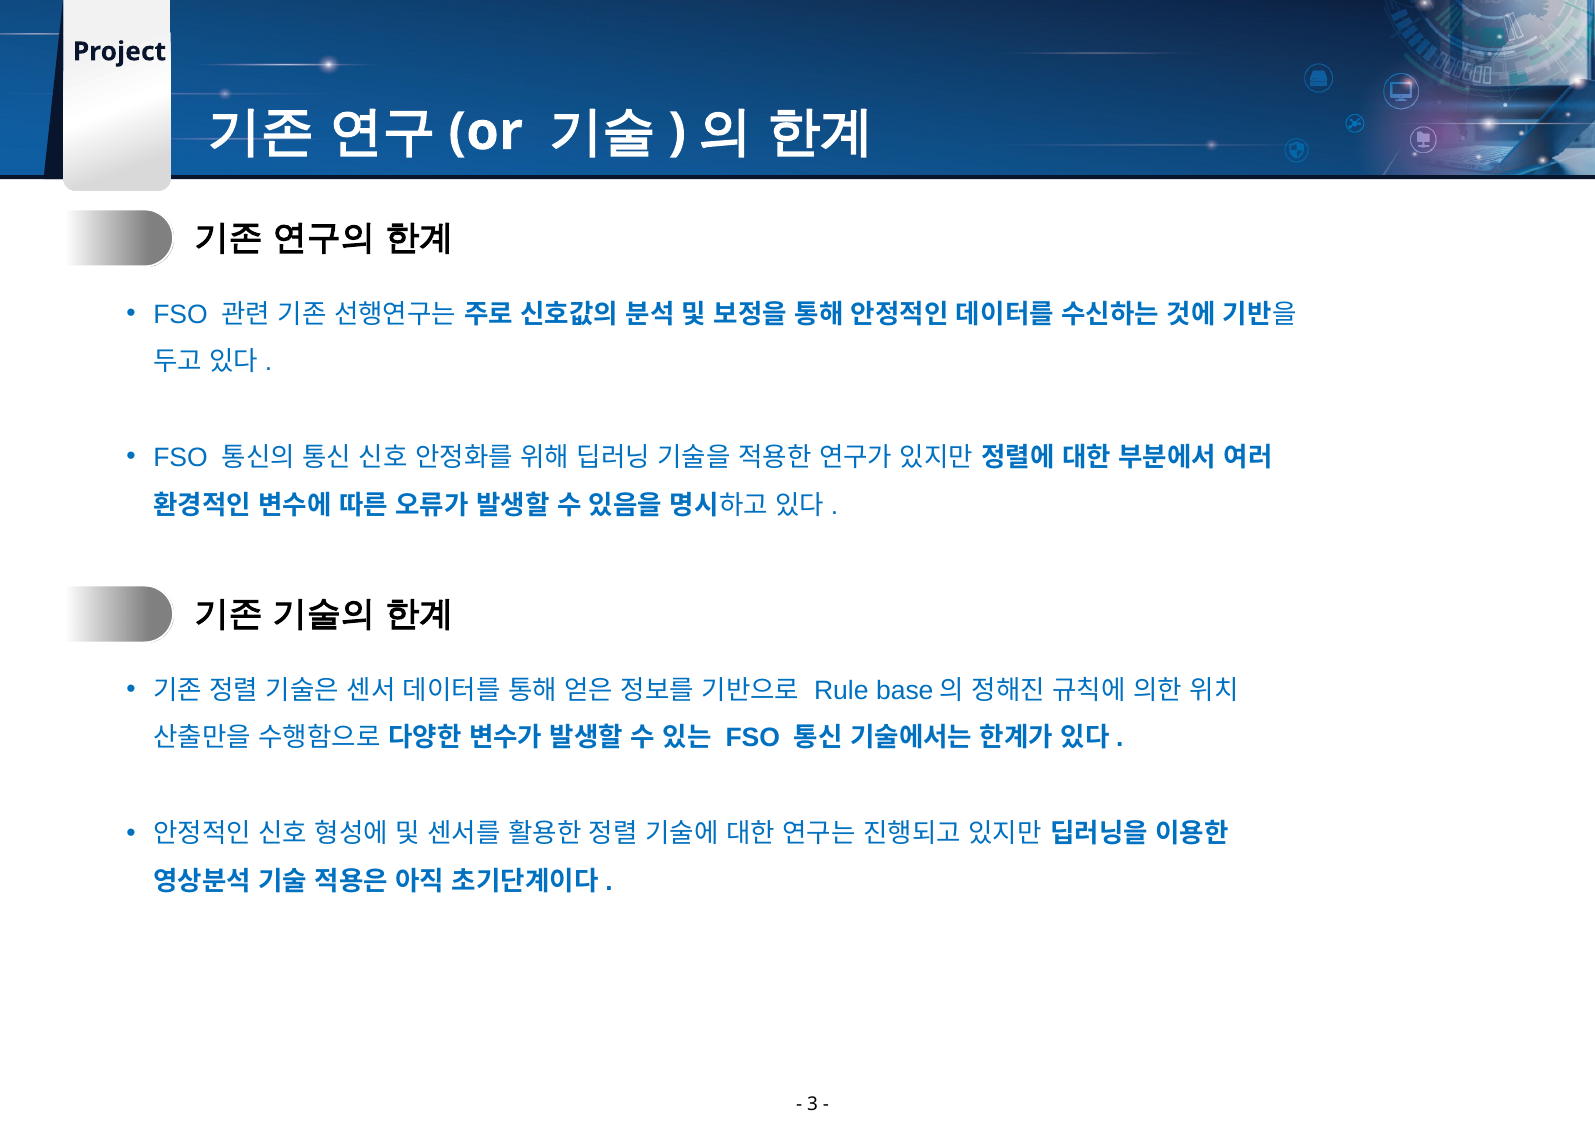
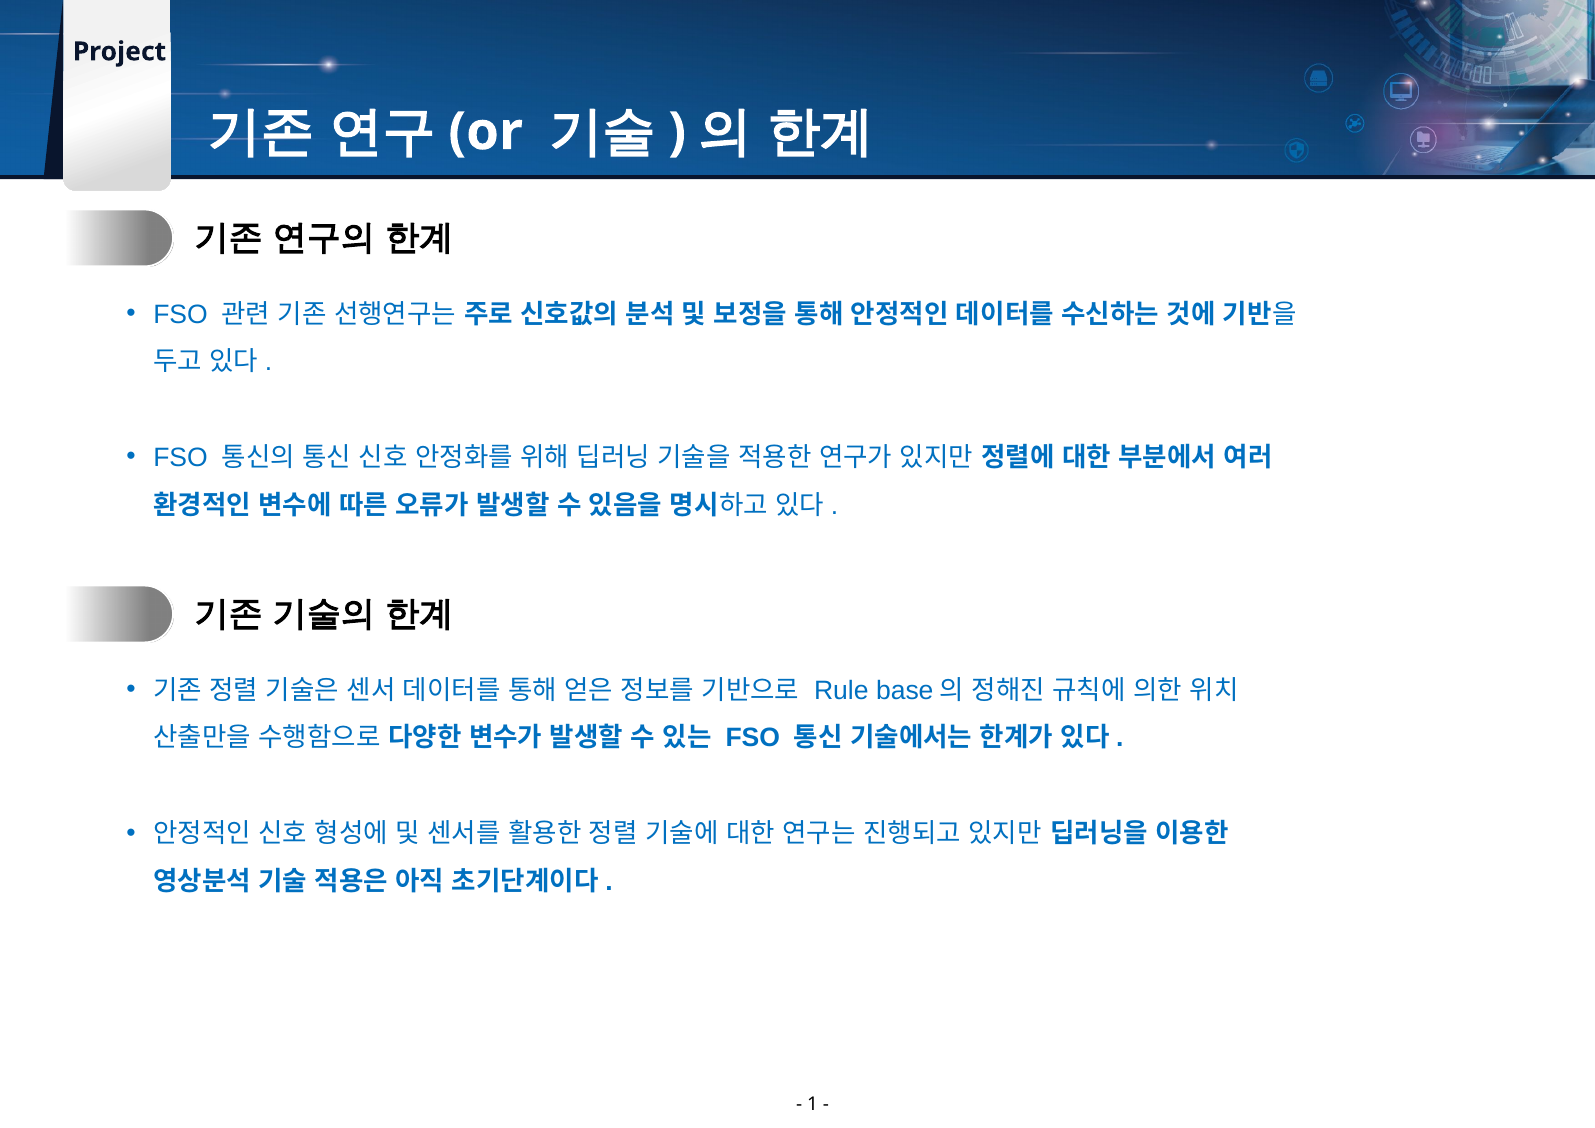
3: 3 -> 1
